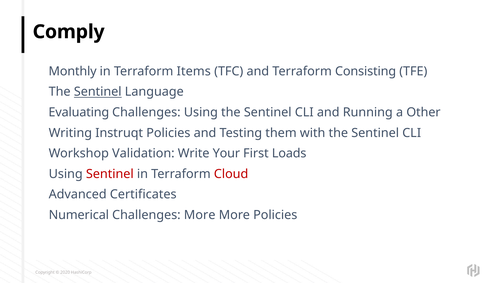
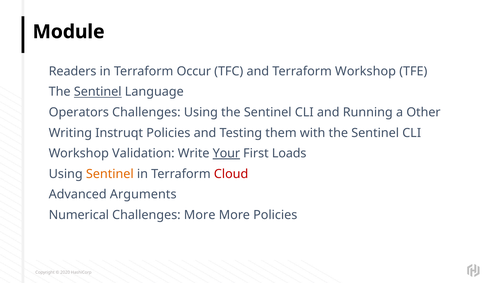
Comply: Comply -> Module
Monthly: Monthly -> Readers
Items: Items -> Occur
Terraform Consisting: Consisting -> Workshop
Evaluating: Evaluating -> Operators
Your underline: none -> present
Sentinel at (110, 174) colour: red -> orange
Certificates: Certificates -> Arguments
